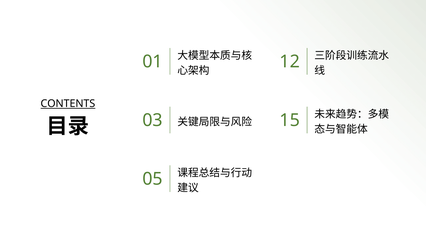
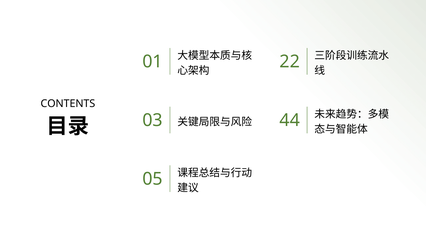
12: 12 -> 22
CONTENTS underline: present -> none
15: 15 -> 44
